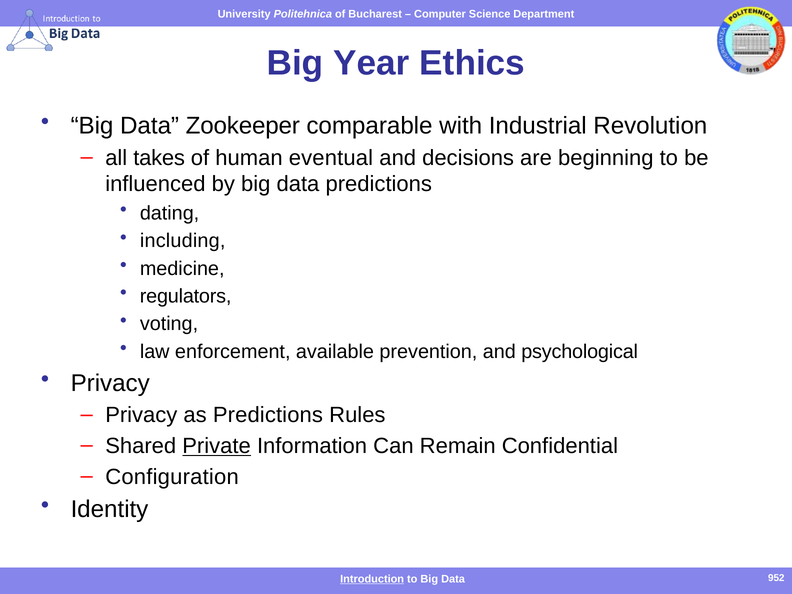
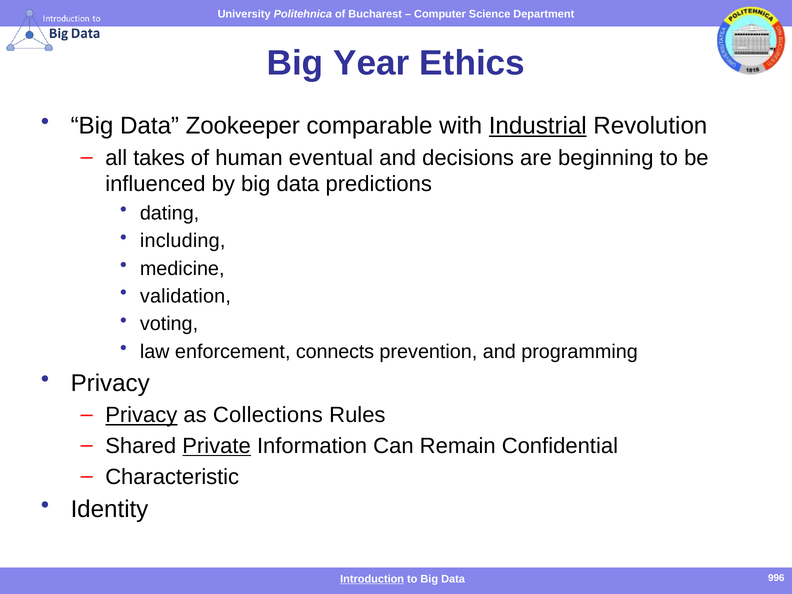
Industrial underline: none -> present
regulators: regulators -> validation
available: available -> connects
psychological: psychological -> programming
Privacy at (141, 415) underline: none -> present
as Predictions: Predictions -> Collections
Configuration: Configuration -> Characteristic
952: 952 -> 996
